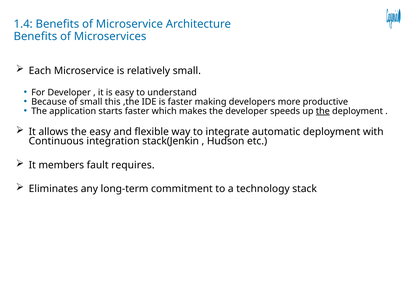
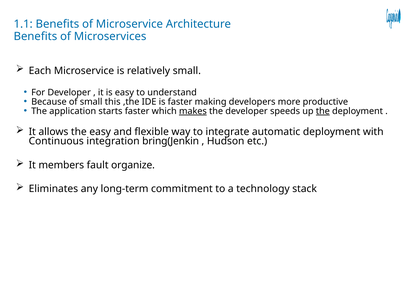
1.4: 1.4 -> 1.1
makes underline: none -> present
stack(Jenkin: stack(Jenkin -> bring(Jenkin
requires: requires -> organize
